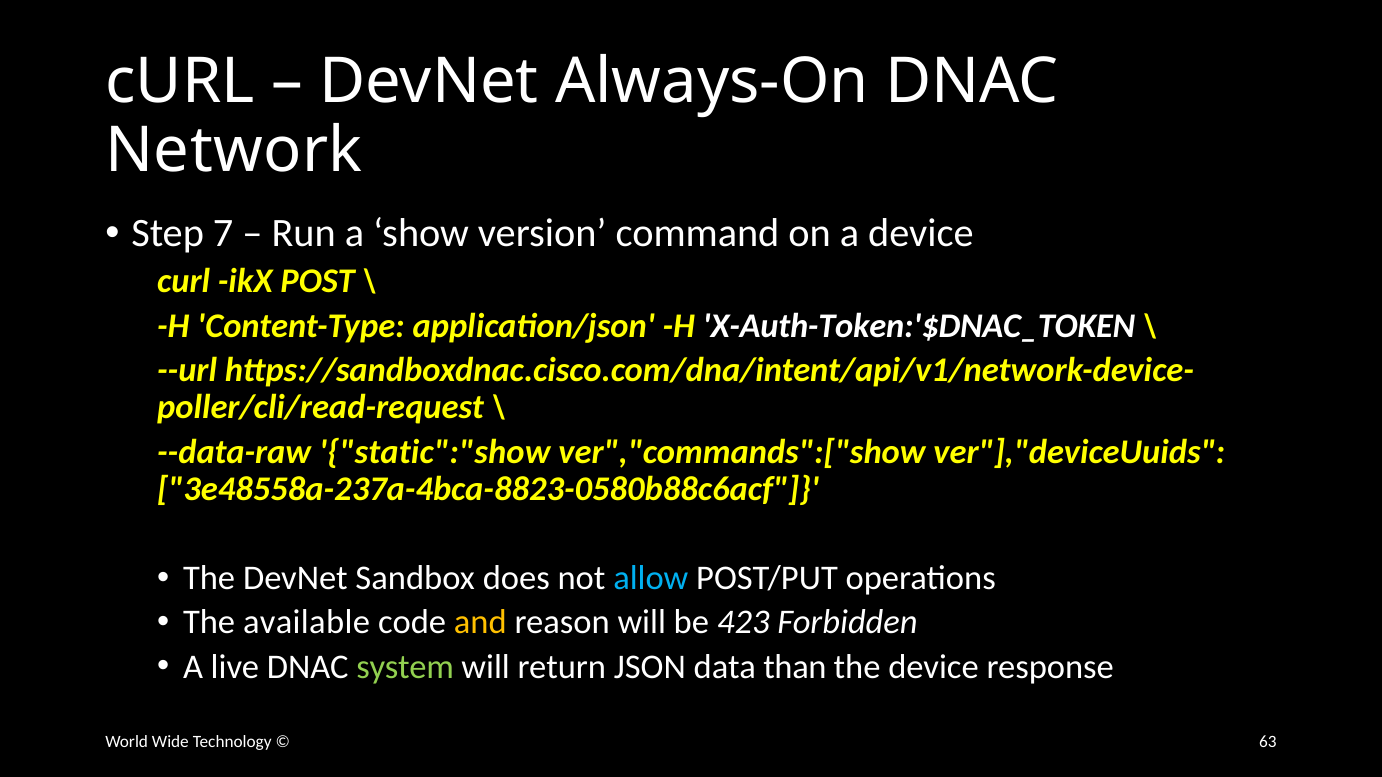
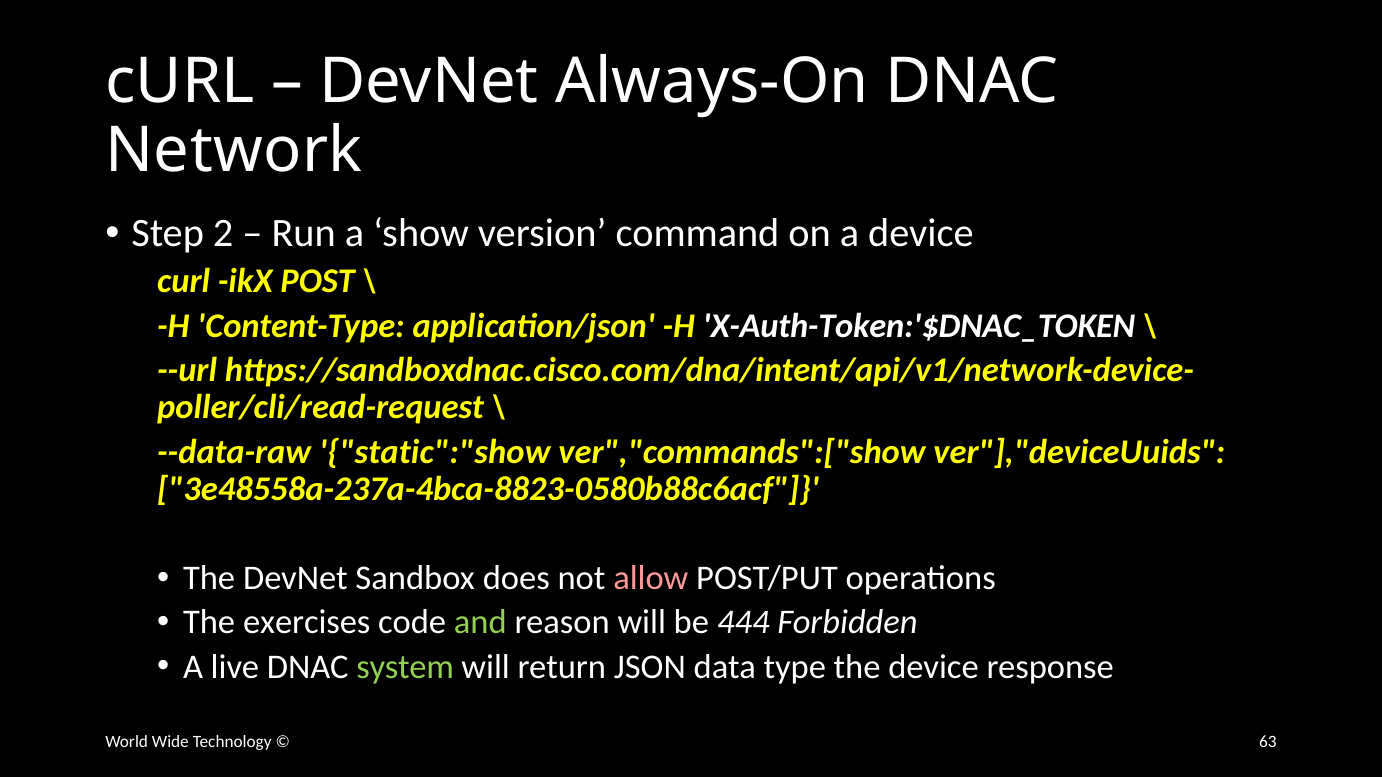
7: 7 -> 2
allow colour: light blue -> pink
available: available -> exercises
and colour: yellow -> light green
423: 423 -> 444
than: than -> type
